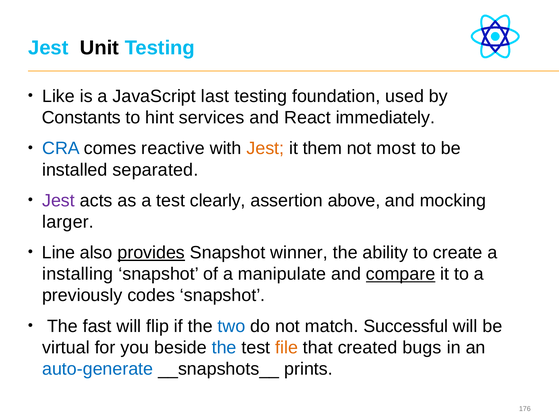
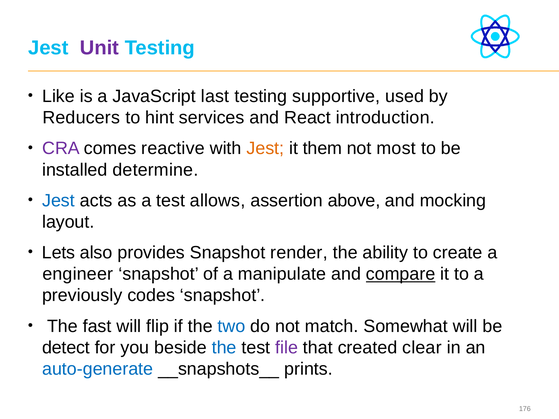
Unit colour: black -> purple
foundation: foundation -> supportive
Constants: Constants -> Reducers
immediately: immediately -> introduction
CRA colour: blue -> purple
separated: separated -> determine
Jest at (58, 201) colour: purple -> blue
clearly: clearly -> allows
larger: larger -> layout
Line: Line -> Lets
provides underline: present -> none
winner: winner -> render
installing: installing -> engineer
Successful: Successful -> Somewhat
virtual: virtual -> detect
file colour: orange -> purple
bugs: bugs -> clear
